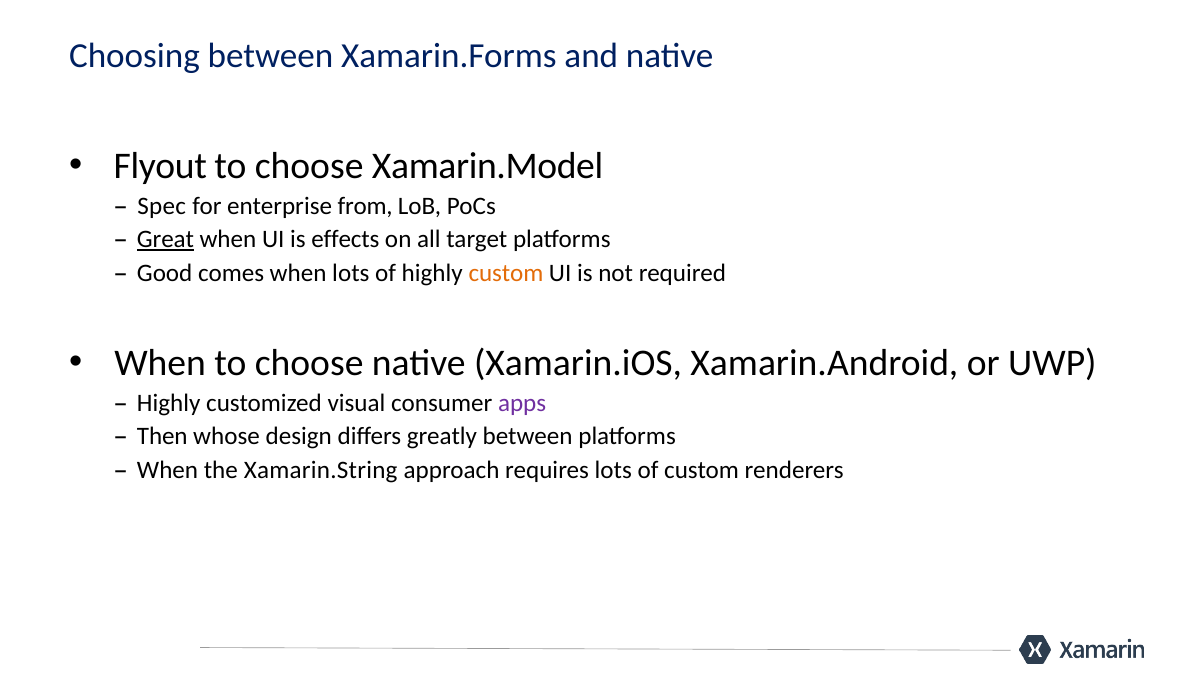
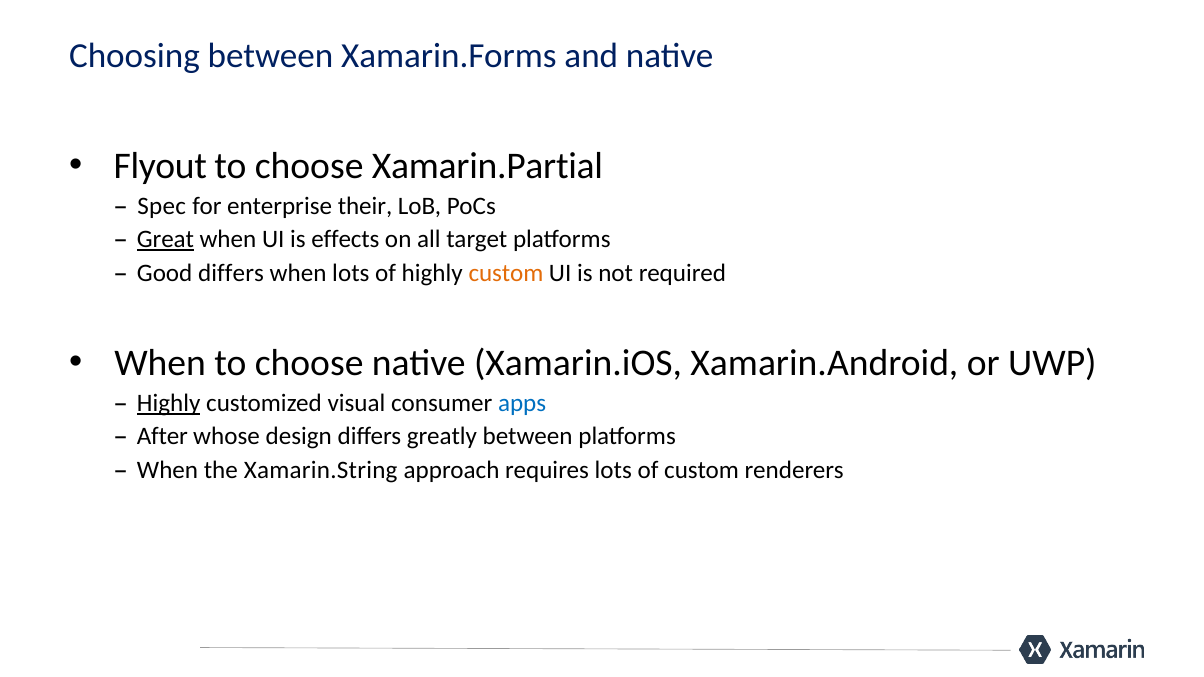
Xamarin.Model: Xamarin.Model -> Xamarin.Partial
from: from -> their
Good comes: comes -> differs
Highly at (169, 403) underline: none -> present
apps colour: purple -> blue
Then: Then -> After
